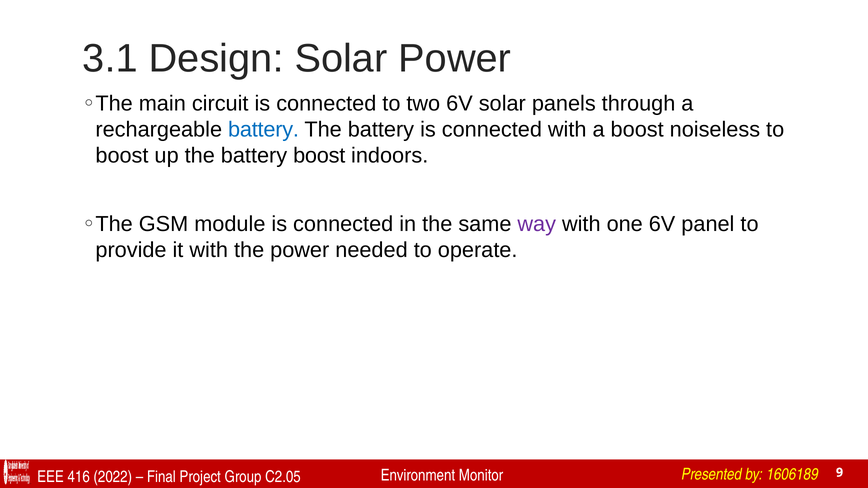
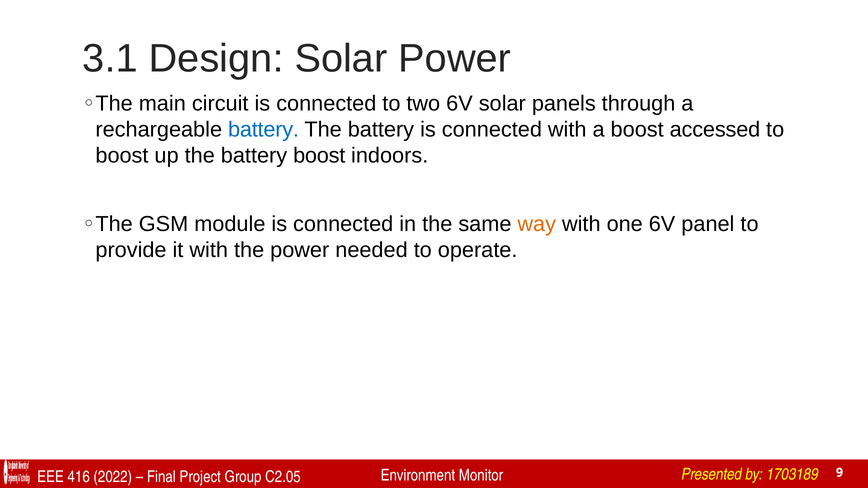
noiseless: noiseless -> accessed
way colour: purple -> orange
1606189: 1606189 -> 1703189
